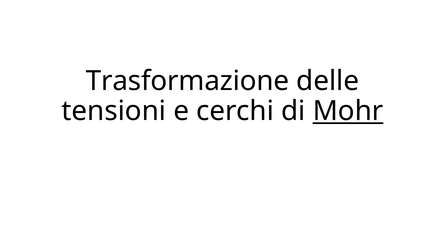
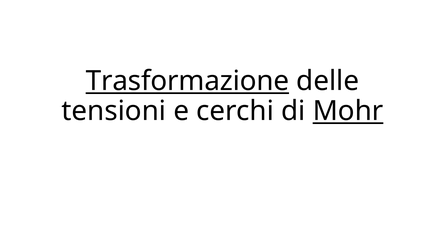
Trasformazione underline: none -> present
